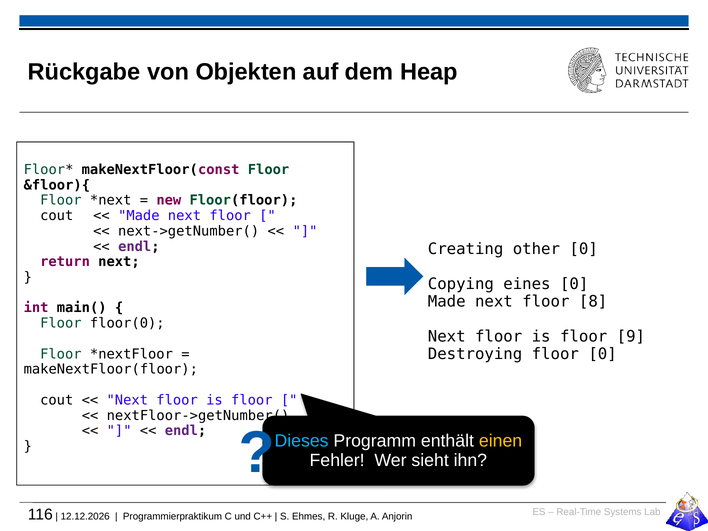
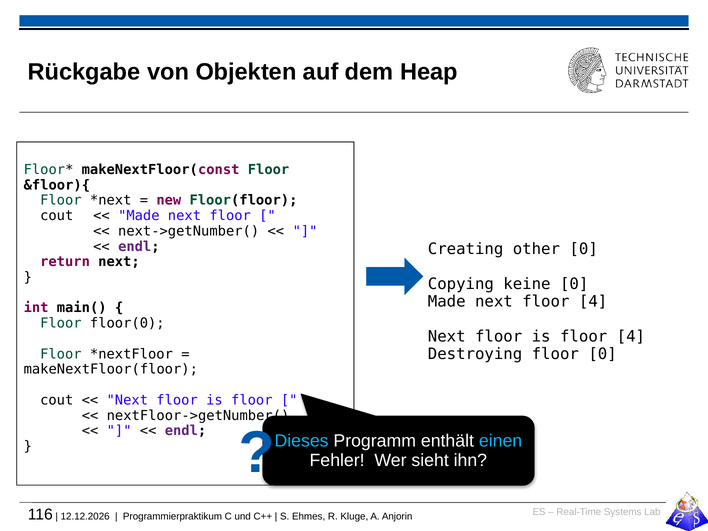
eines: eines -> keine
next floor 8: 8 -> 4
is floor 9: 9 -> 4
einen colour: yellow -> light blue
